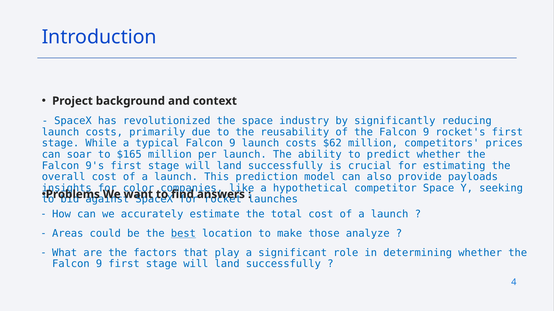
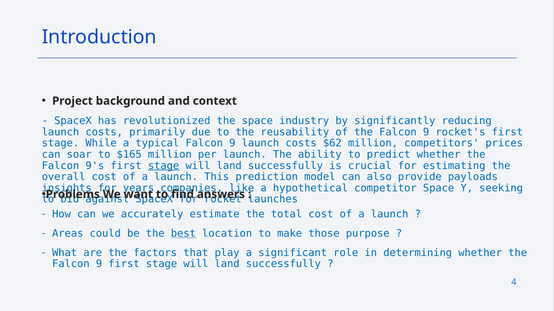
stage at (164, 166) underline: none -> present
color: color -> years
analyze: analyze -> purpose
